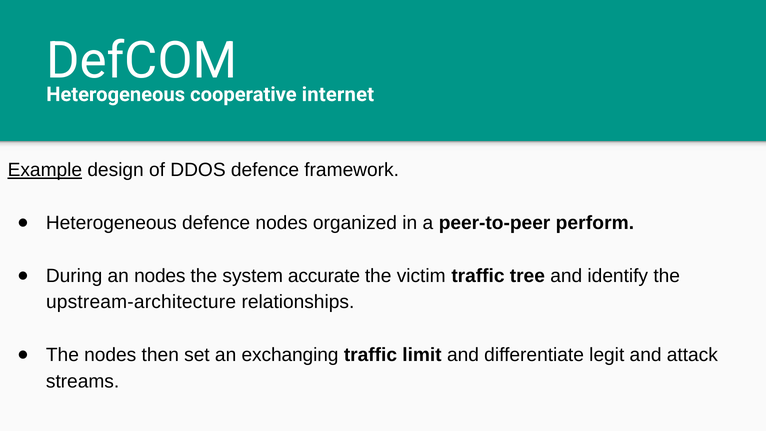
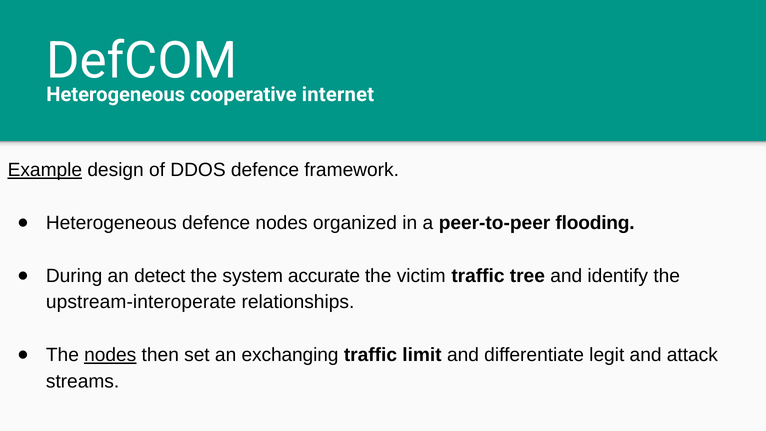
perform: perform -> flooding
an nodes: nodes -> detect
upstream-architecture: upstream-architecture -> upstream-interoperate
nodes at (110, 355) underline: none -> present
